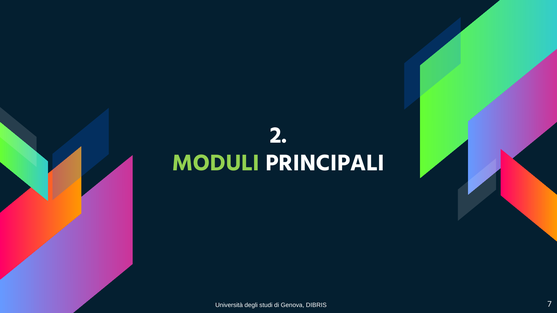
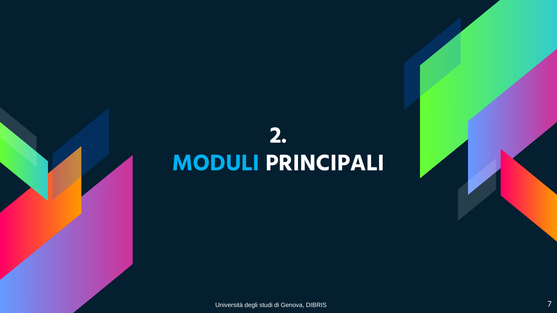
MODULI colour: light green -> light blue
